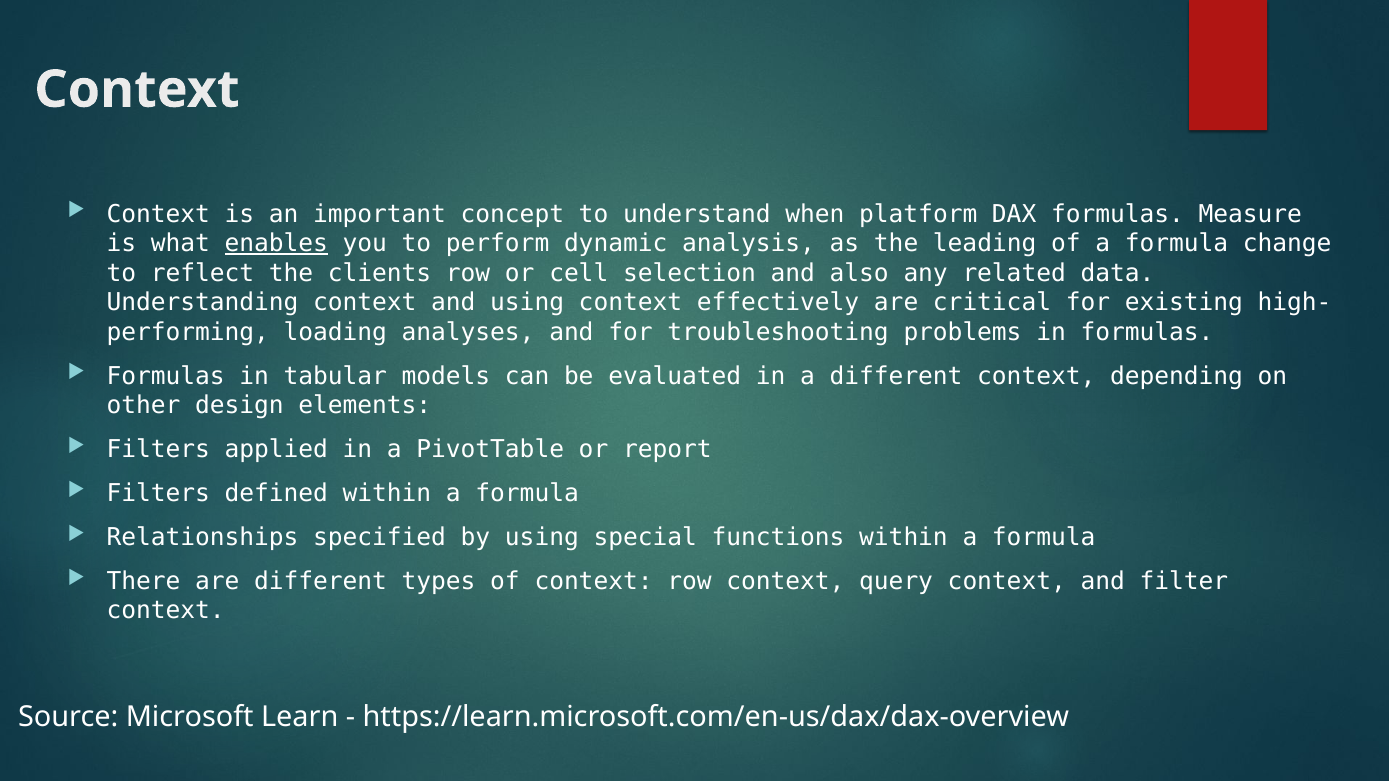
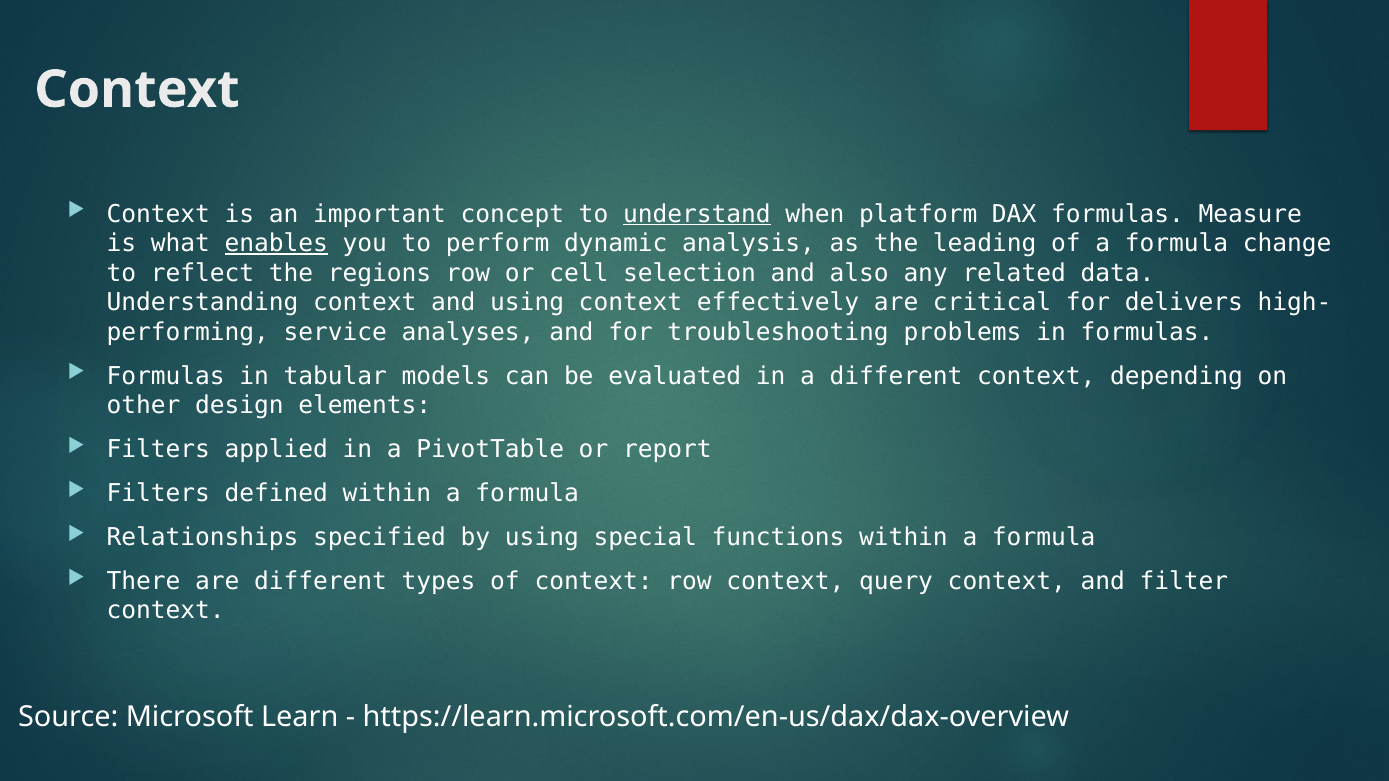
understand underline: none -> present
clients: clients -> regions
existing: existing -> delivers
loading: loading -> service
